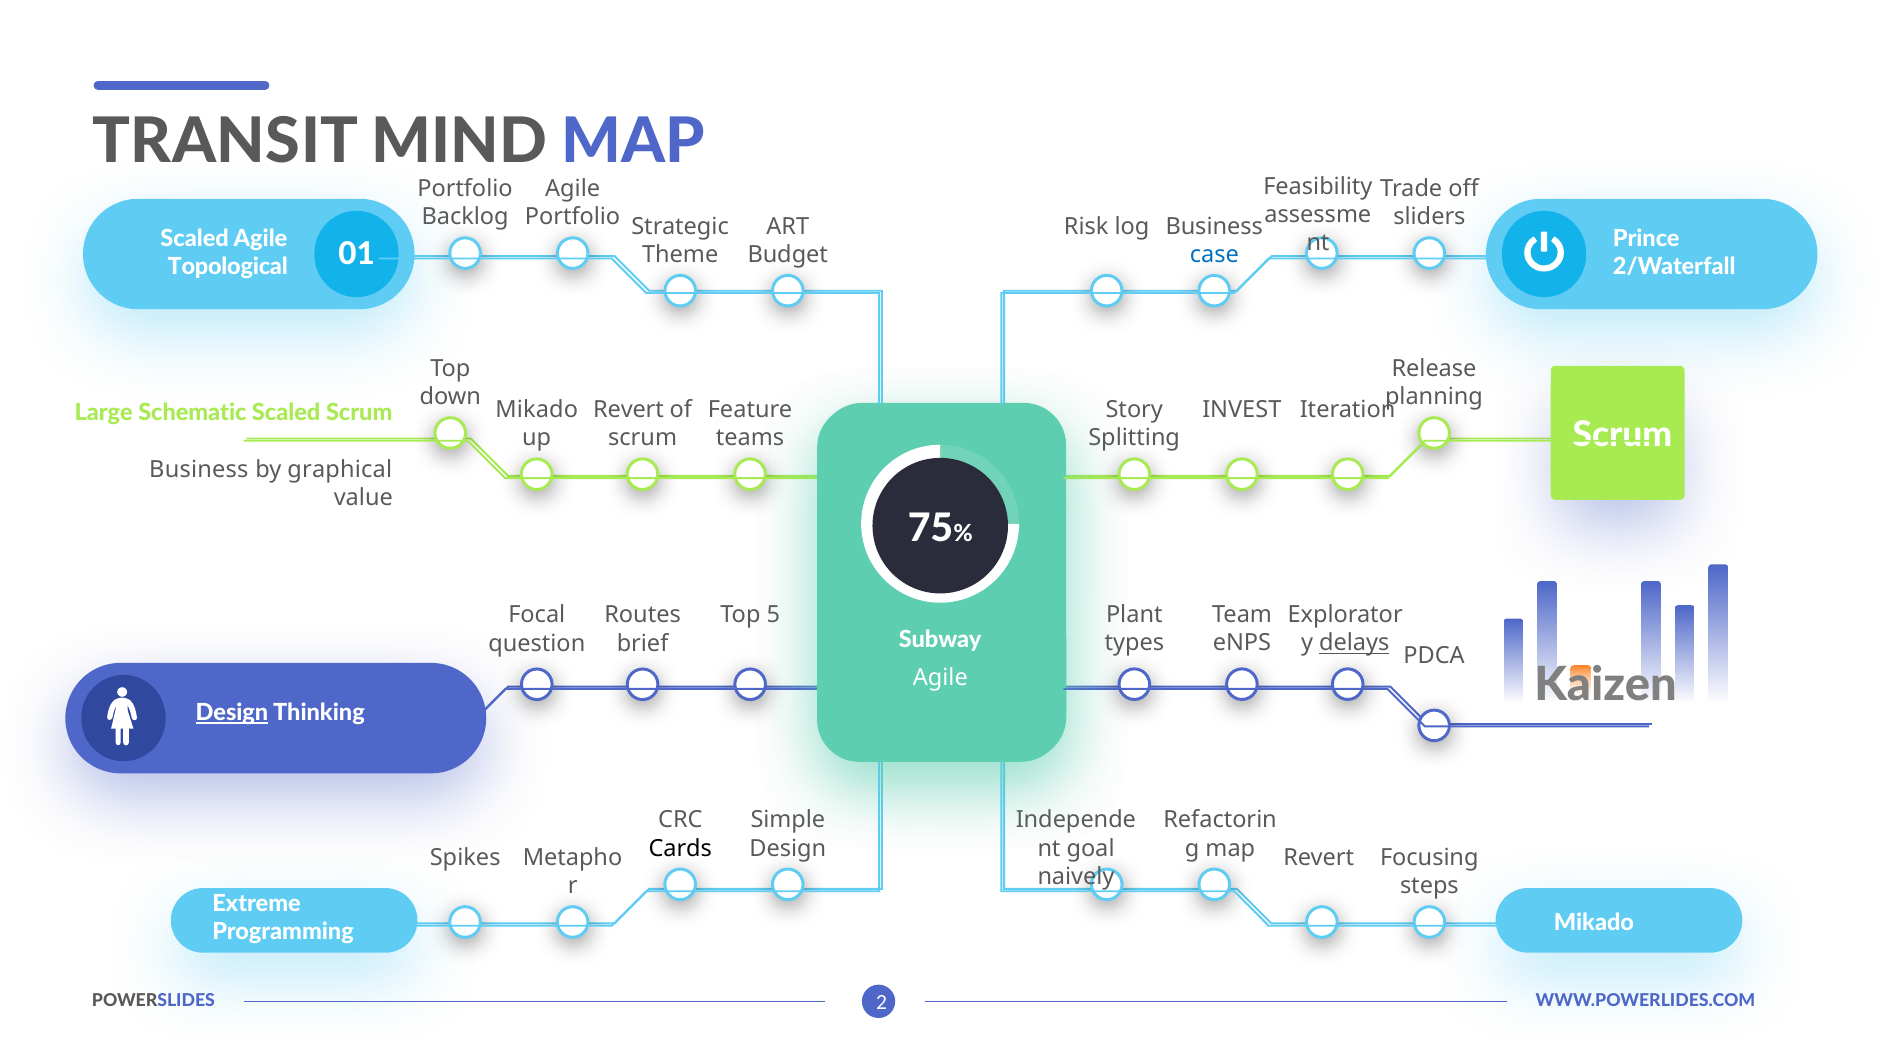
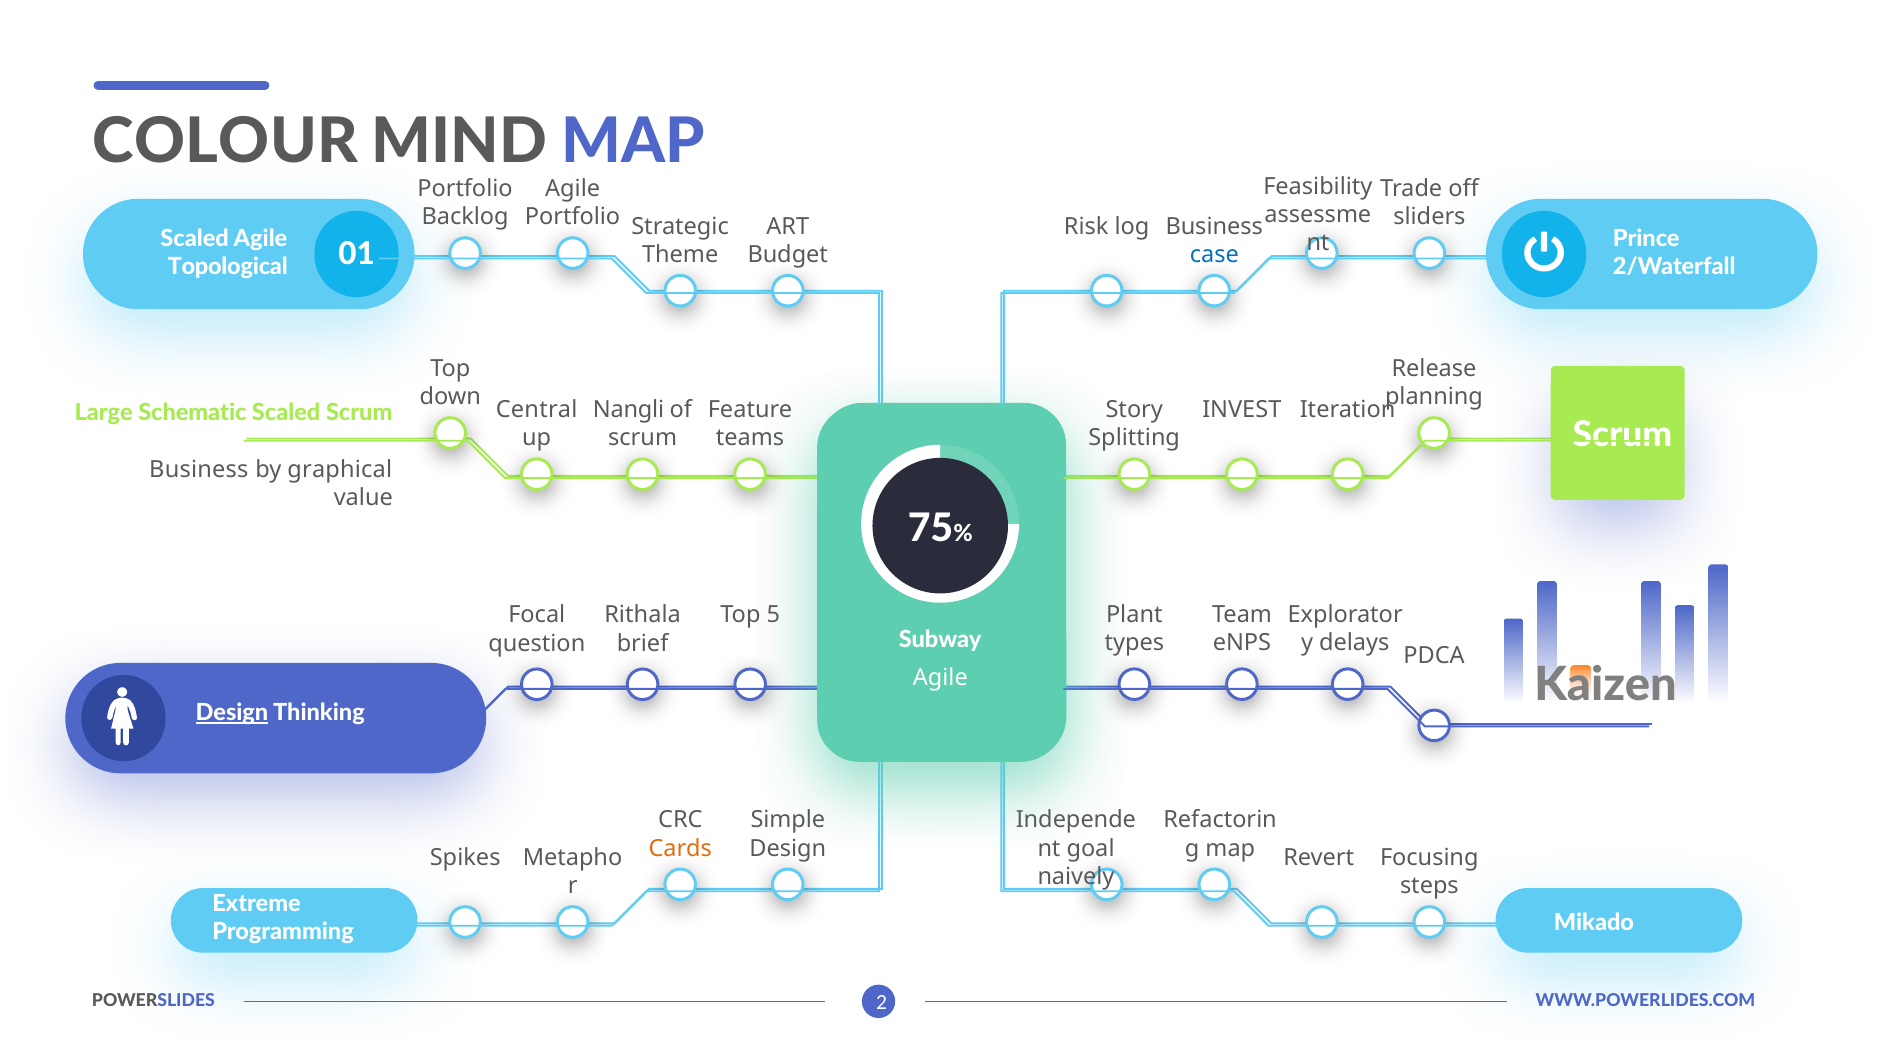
TRANSIT: TRANSIT -> COLOUR
Mikado at (537, 410): Mikado -> Central
Revert at (628, 410): Revert -> Nangli
Routes: Routes -> Rithala
delays underline: present -> none
Cards colour: black -> orange
